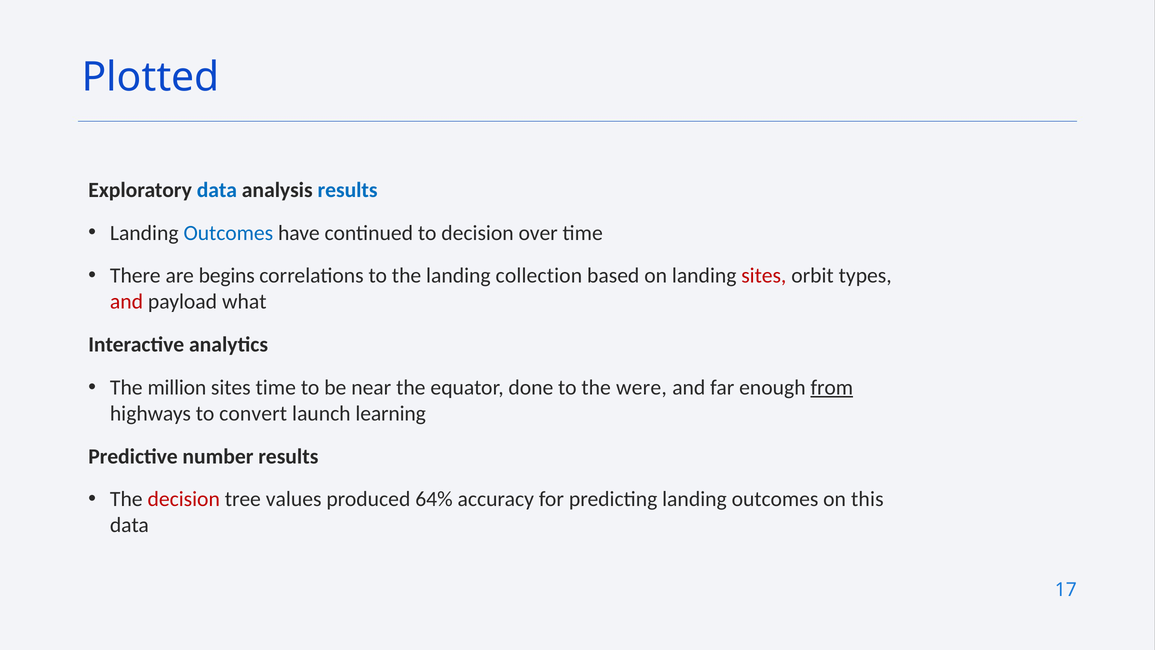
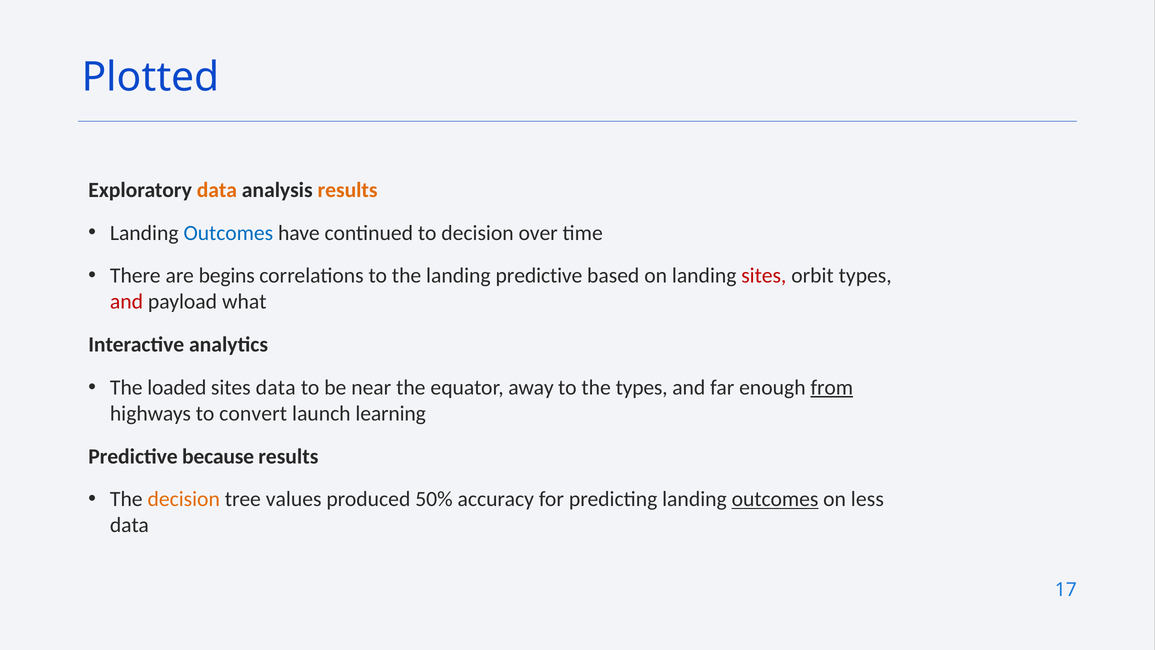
data at (217, 190) colour: blue -> orange
results at (348, 190) colour: blue -> orange
landing collection: collection -> predictive
million: million -> loaded
sites time: time -> data
done: done -> away
the were: were -> types
number: number -> because
decision at (184, 499) colour: red -> orange
64%: 64% -> 50%
outcomes at (775, 499) underline: none -> present
this: this -> less
